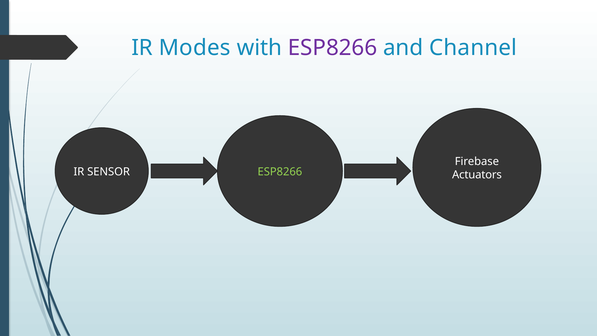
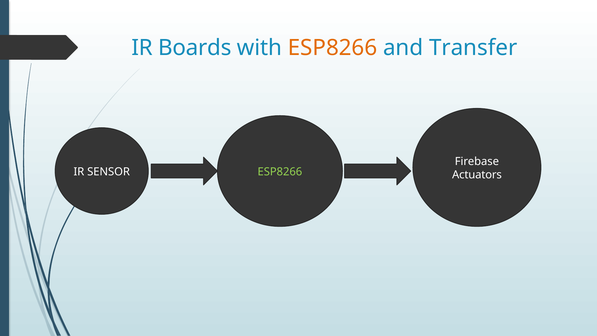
Modes: Modes -> Boards
ESP8266 at (333, 48) colour: purple -> orange
Channel: Channel -> Transfer
